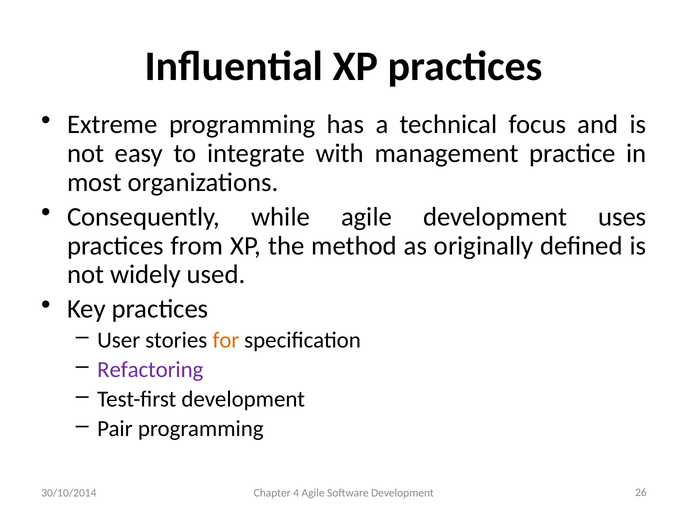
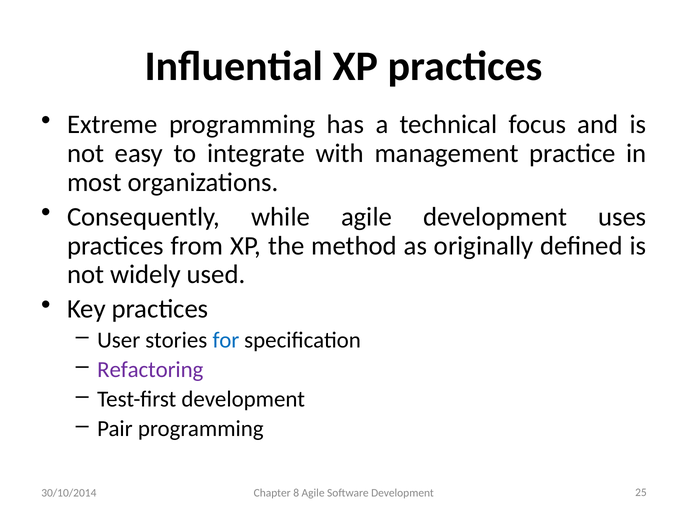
for colour: orange -> blue
4: 4 -> 8
26: 26 -> 25
